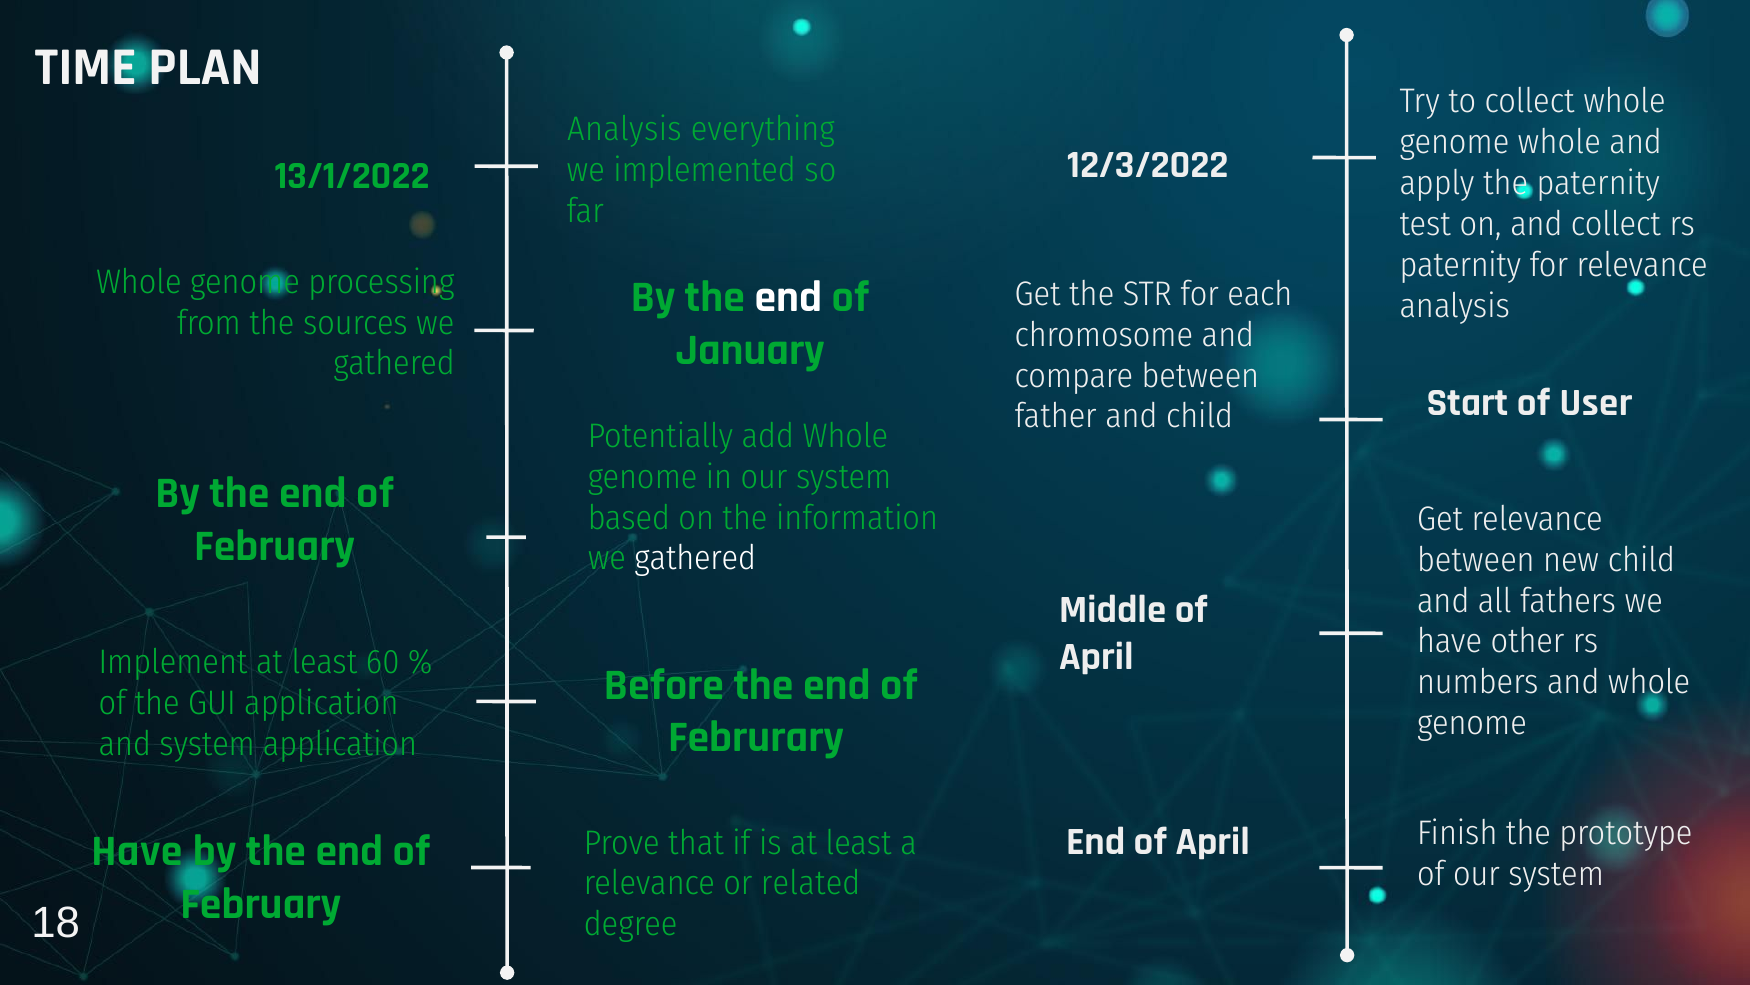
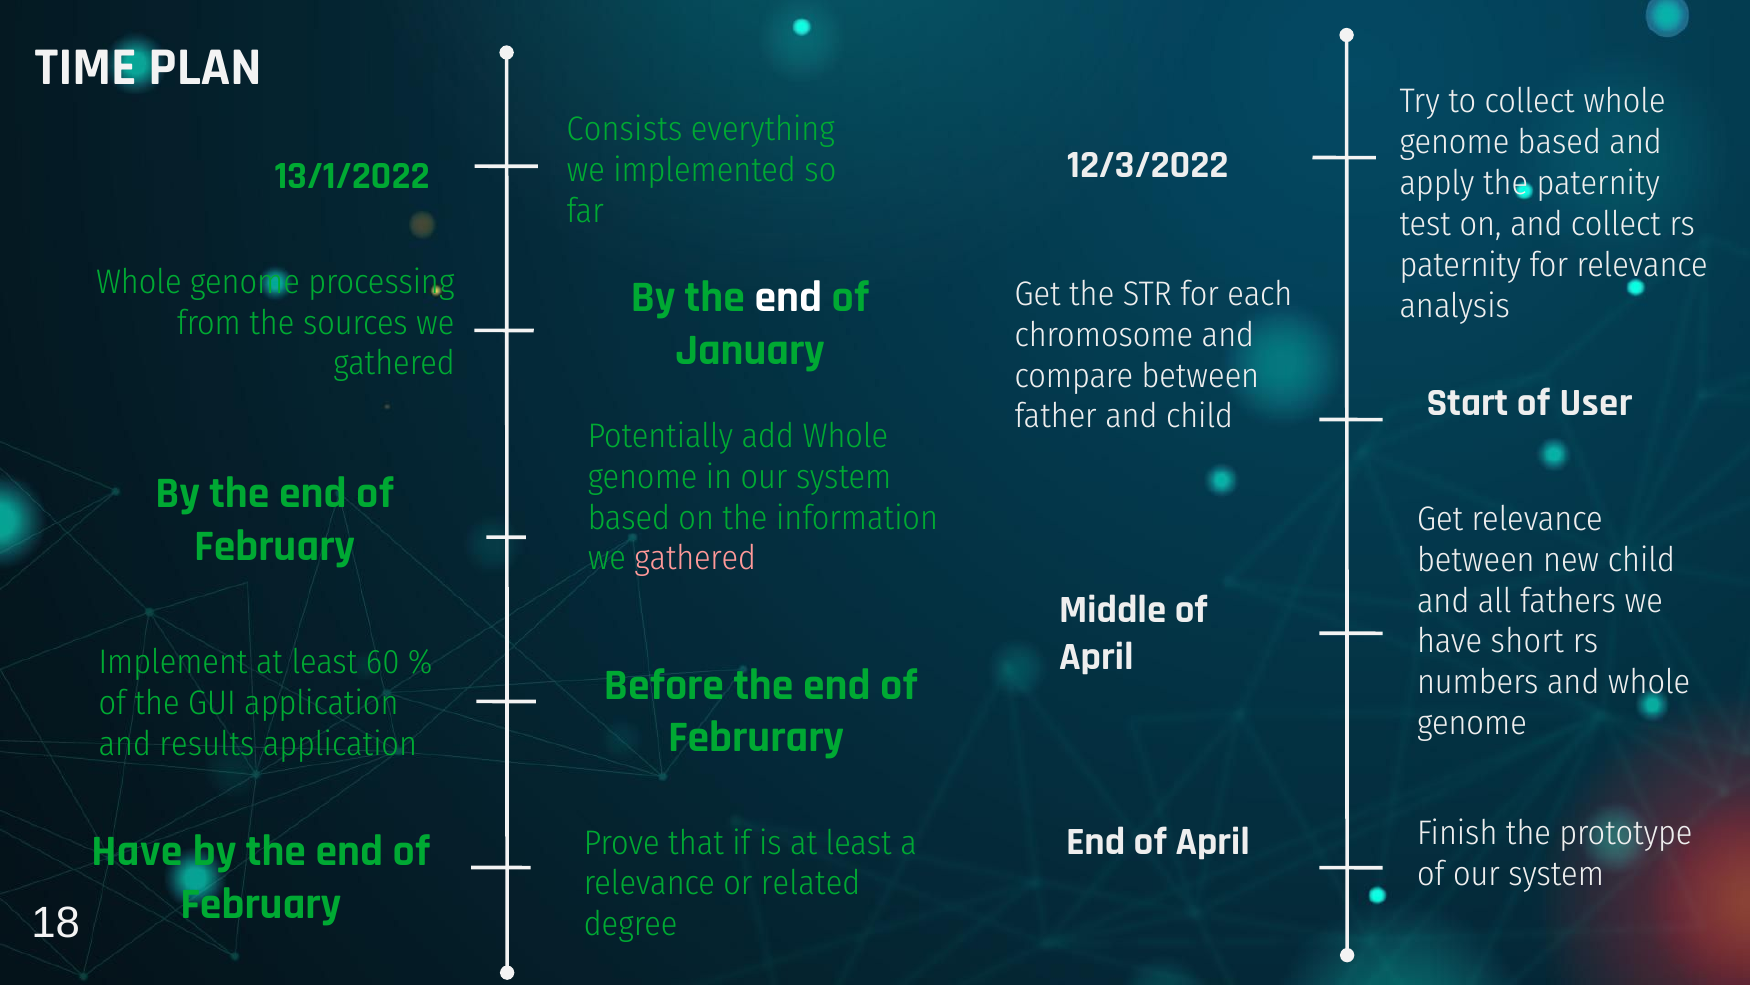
Analysis at (624, 129): Analysis -> Consists
genome whole: whole -> based
gathered at (695, 558) colour: white -> pink
other: other -> short
and system: system -> results
